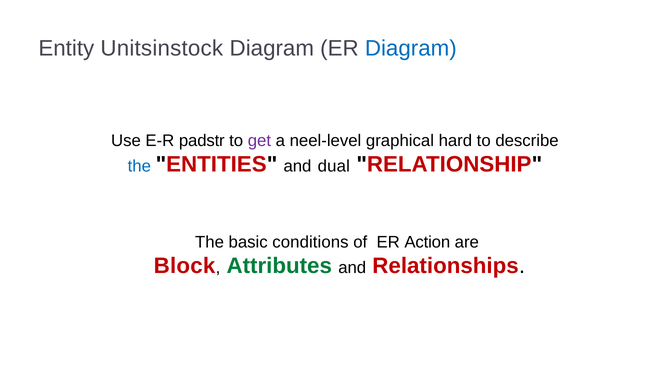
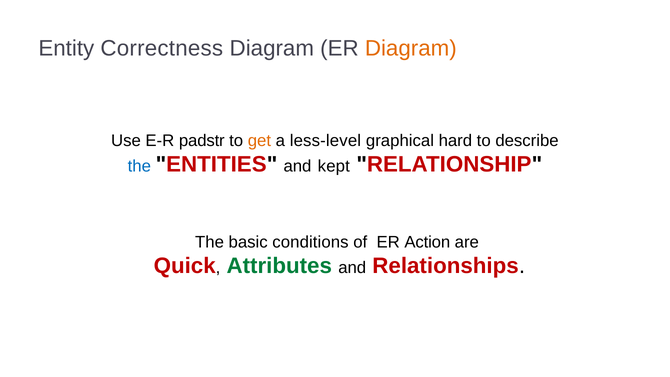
Unitsinstock: Unitsinstock -> Correctness
Diagram at (411, 48) colour: blue -> orange
get colour: purple -> orange
neel-level: neel-level -> less-level
dual: dual -> kept
Block: Block -> Quick
